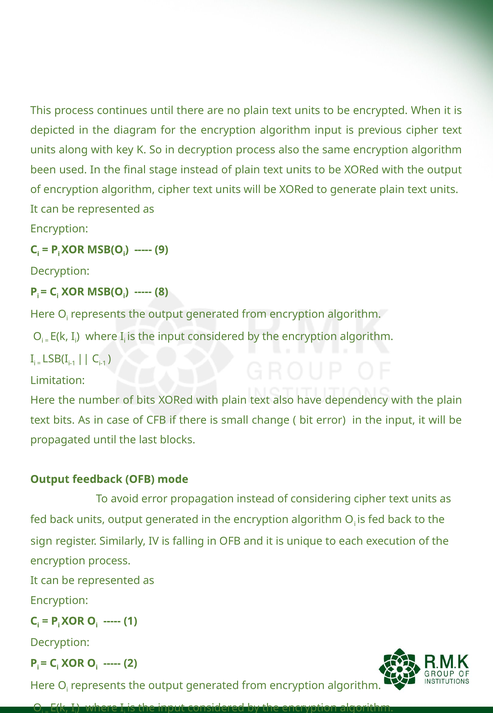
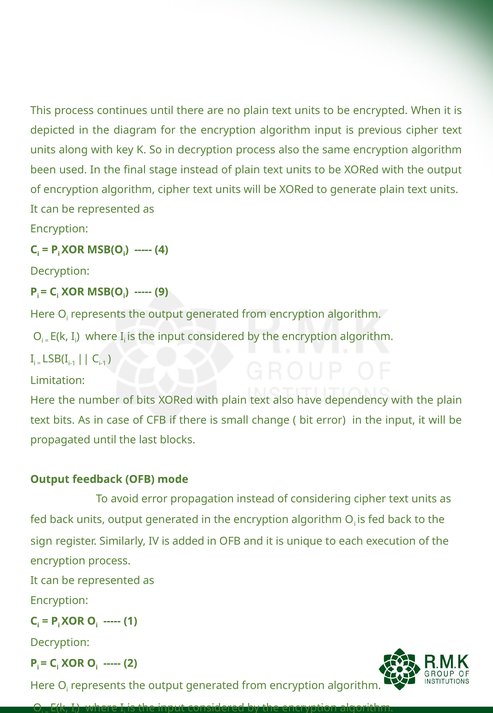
9: 9 -> 4
8: 8 -> 9
falling: falling -> added
